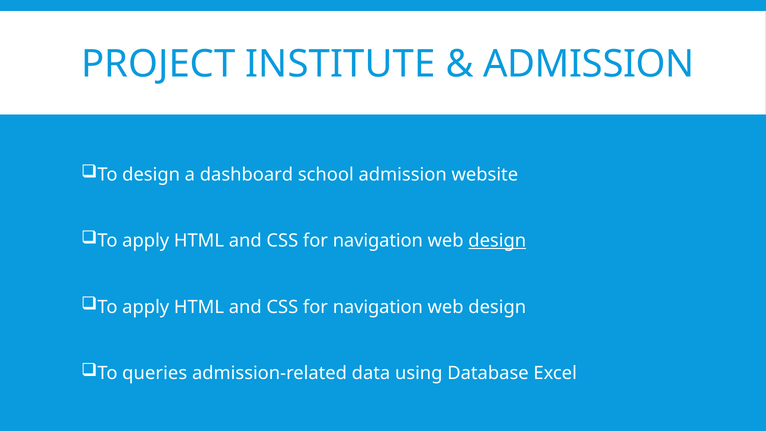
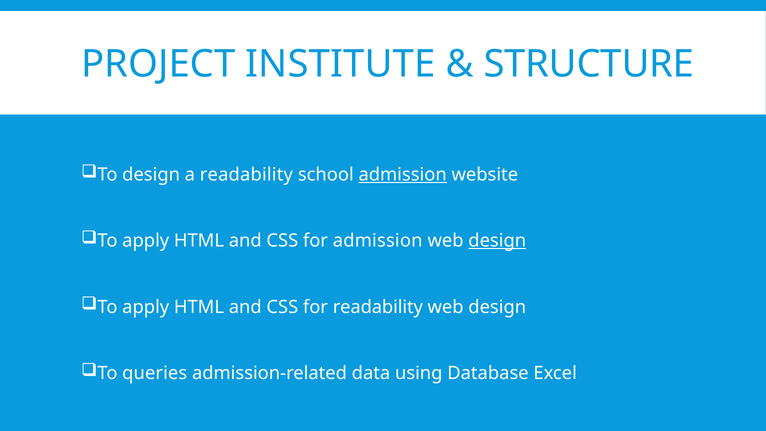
ADMISSION at (589, 64): ADMISSION -> STRUCTURE
a dashboard: dashboard -> readability
admission at (403, 175) underline: none -> present
navigation at (378, 241): navigation -> admission
navigation at (378, 307): navigation -> readability
